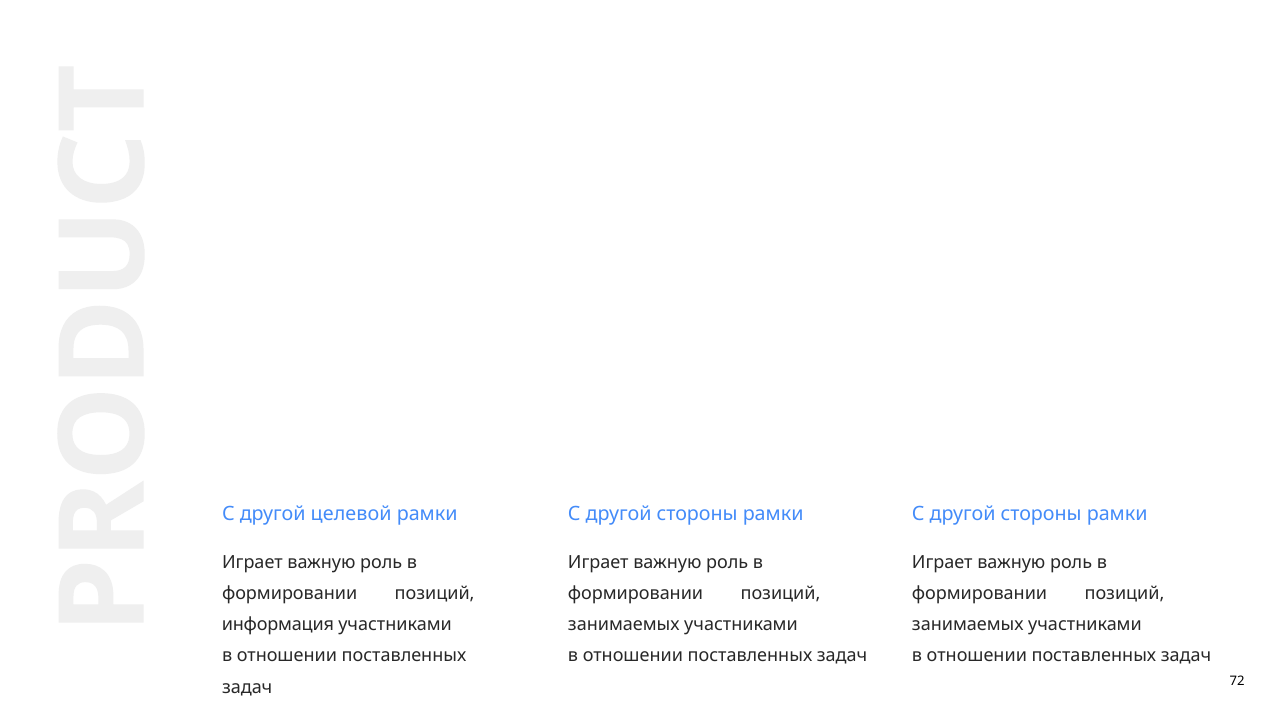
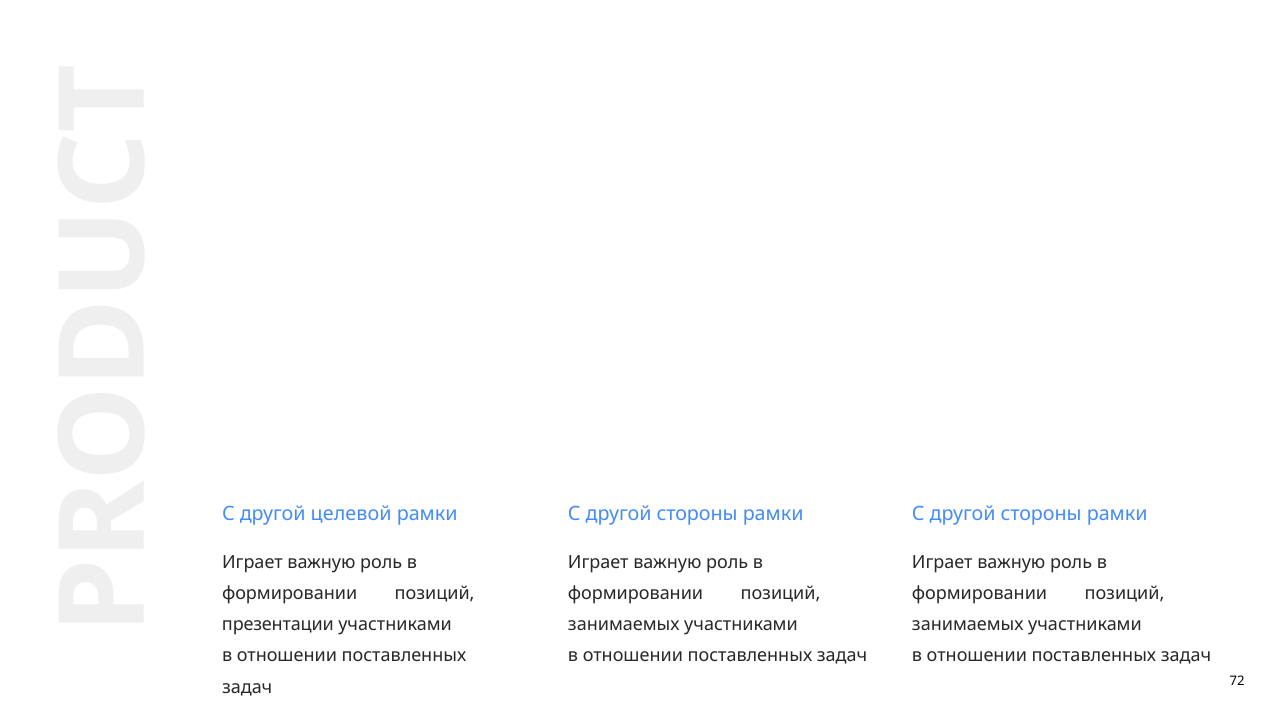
информация: информация -> презентации
